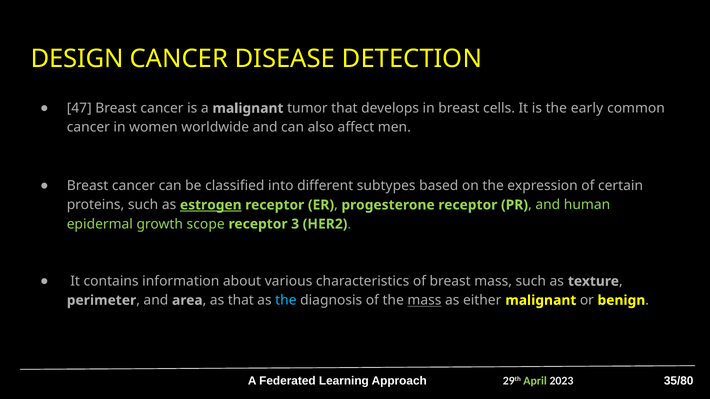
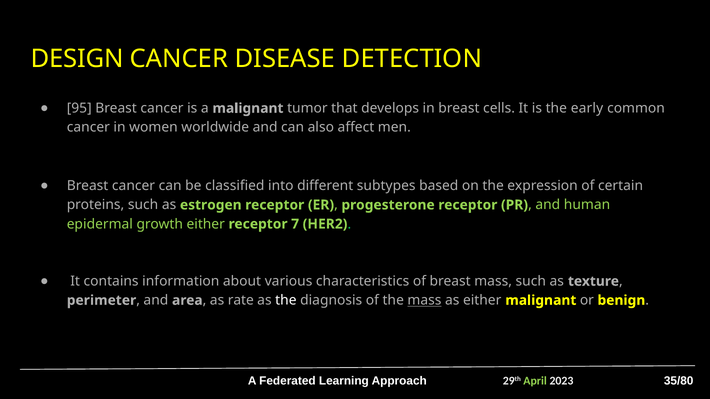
47: 47 -> 95
estrogen underline: present -> none
growth scope: scope -> either
3: 3 -> 7
as that: that -> rate
the at (286, 301) colour: light blue -> white
